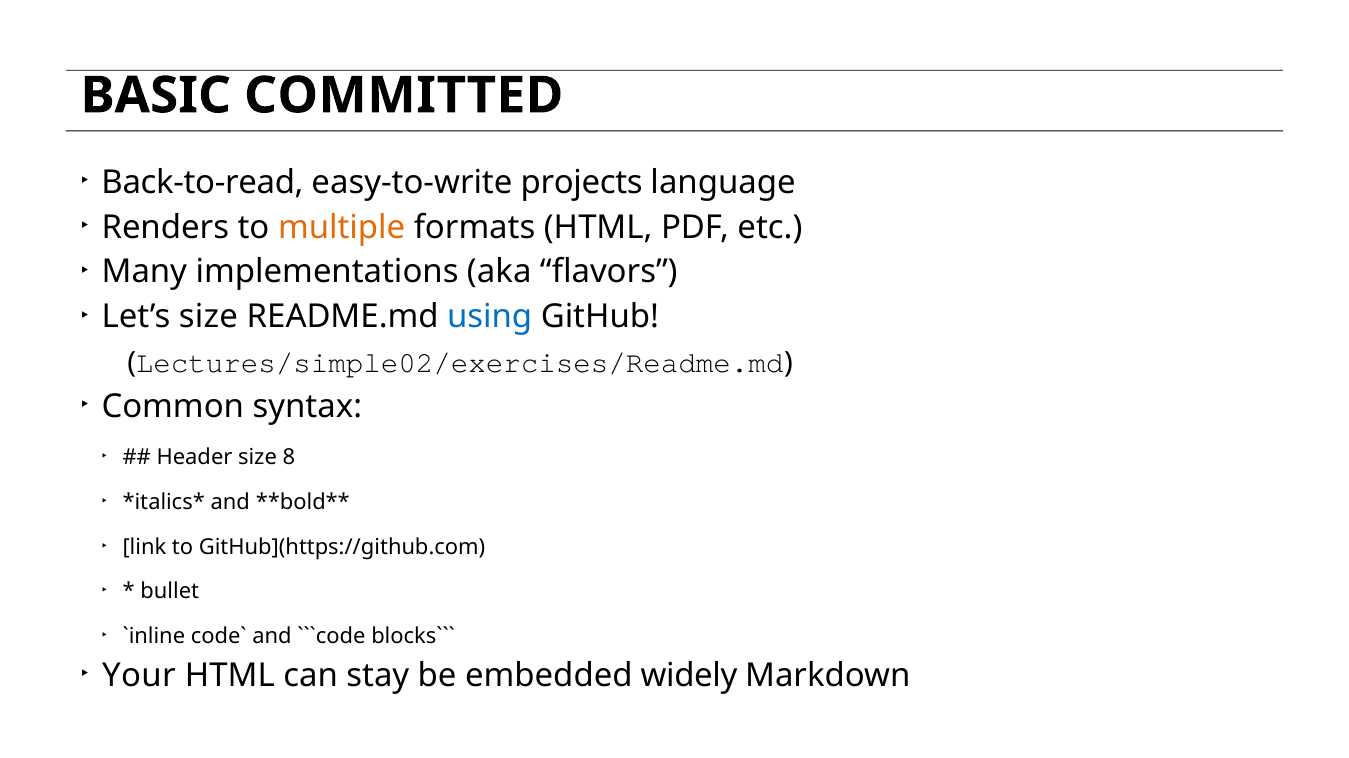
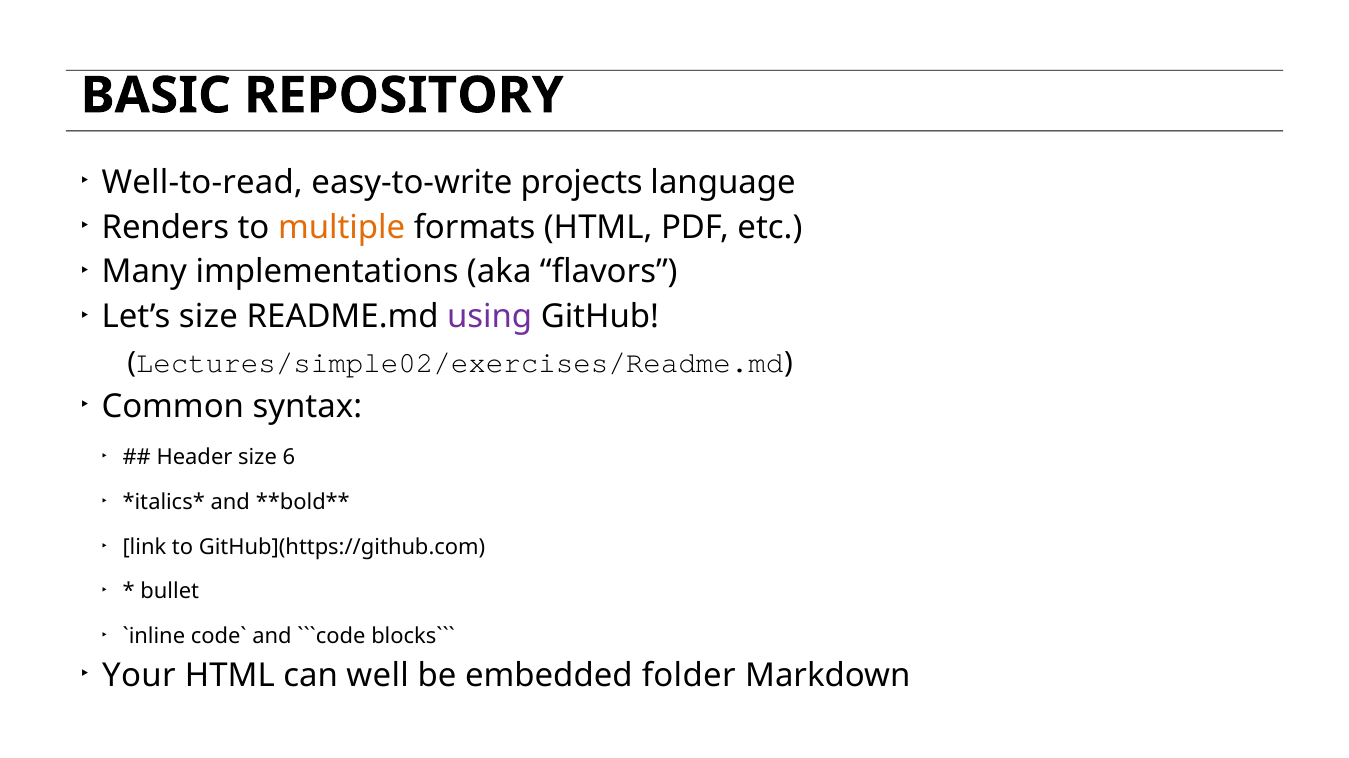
COMMITTED: COMMITTED -> REPOSITORY
Back-to-read: Back-to-read -> Well-to-read
using colour: blue -> purple
8: 8 -> 6
stay: stay -> well
widely: widely -> folder
